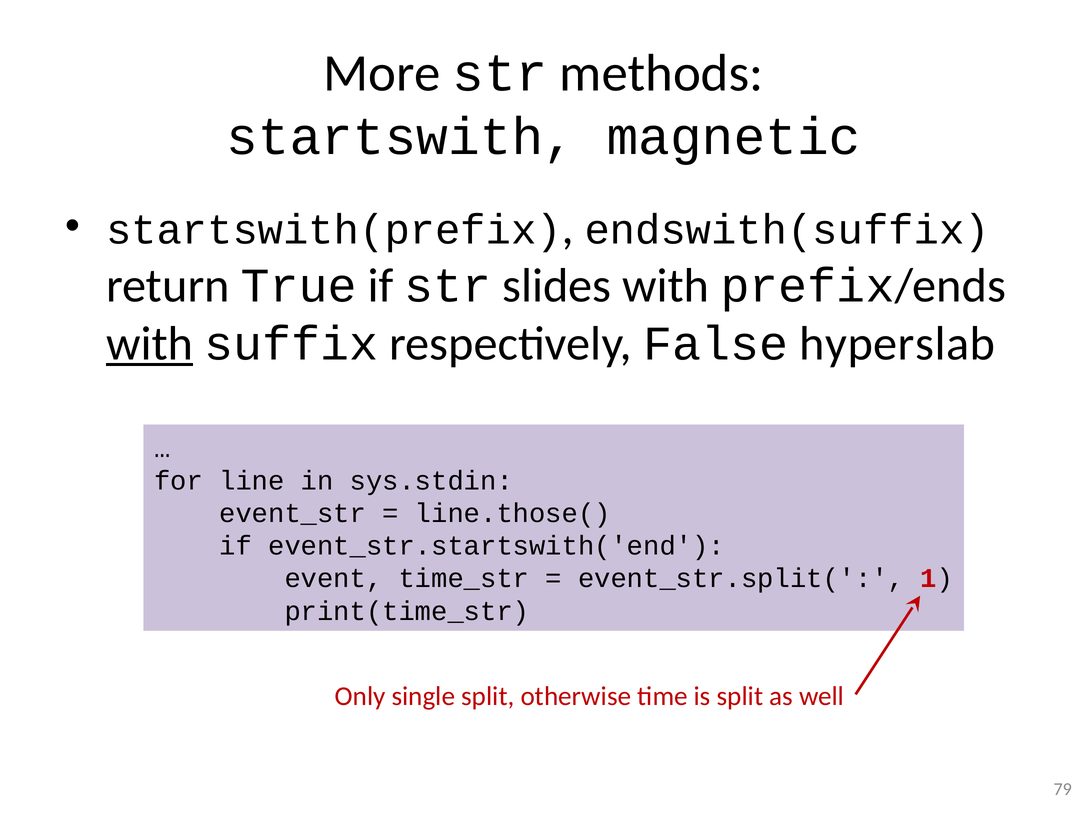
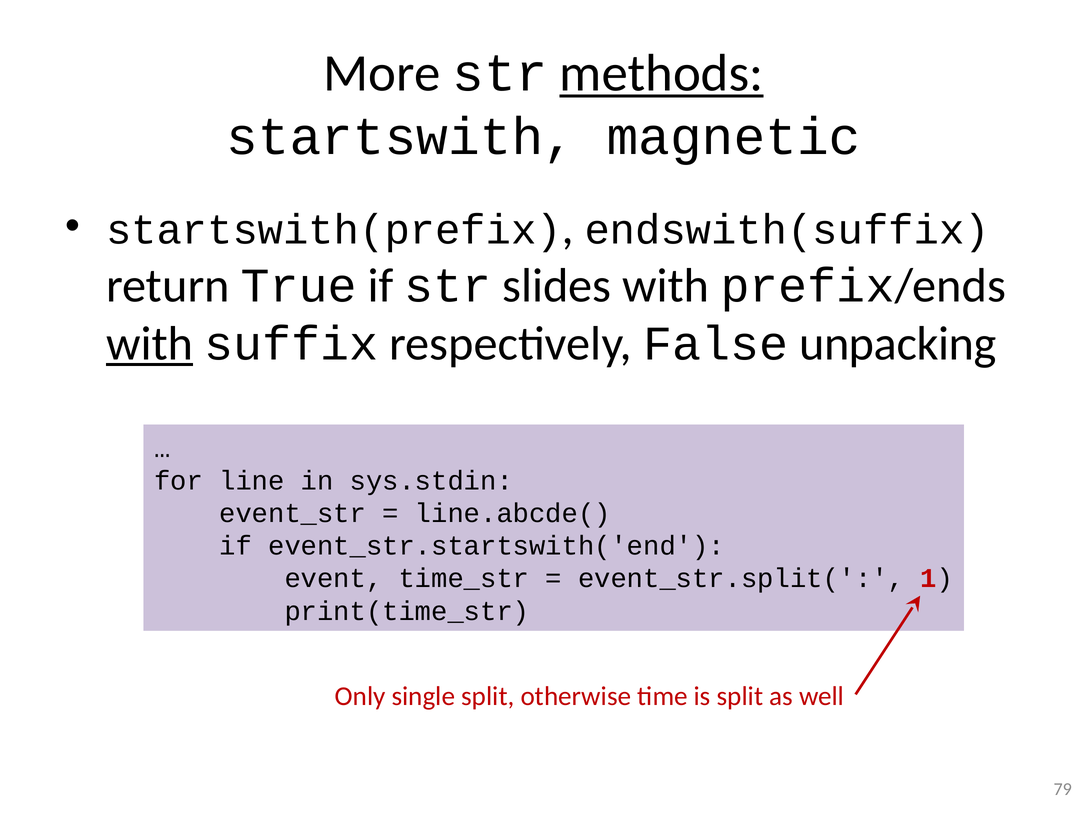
methods underline: none -> present
hyperslab: hyperslab -> unpacking
line.those(: line.those( -> line.abcde(
